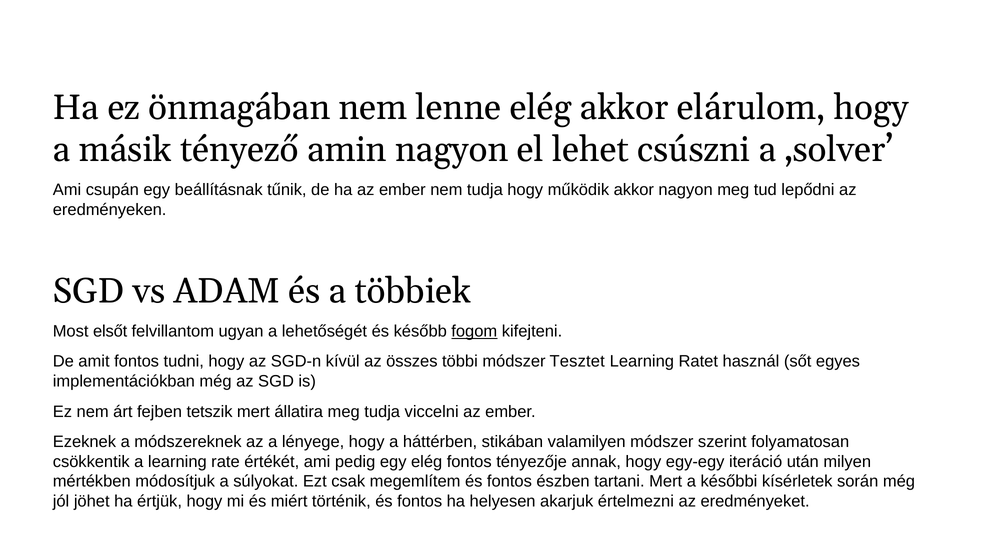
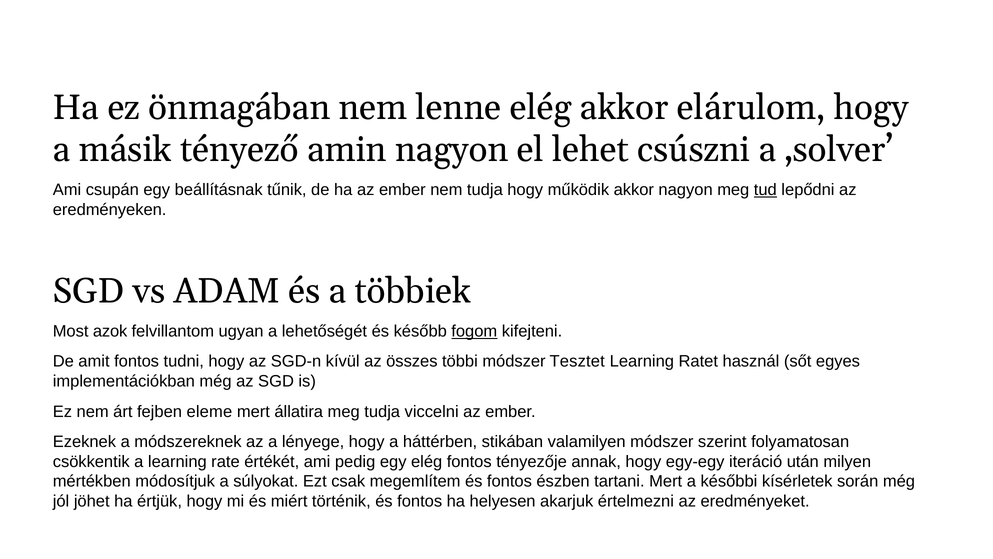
tud underline: none -> present
elsőt: elsőt -> azok
tetszik: tetszik -> eleme
